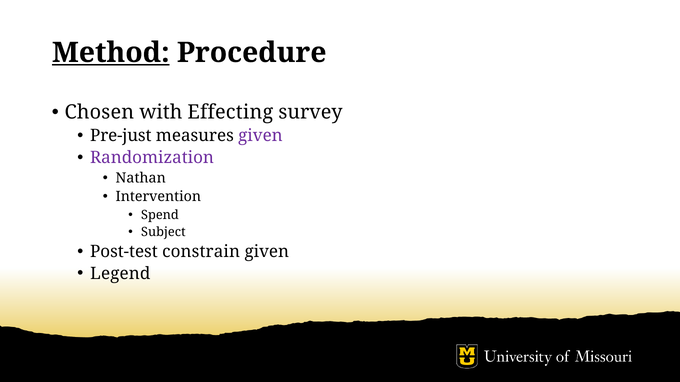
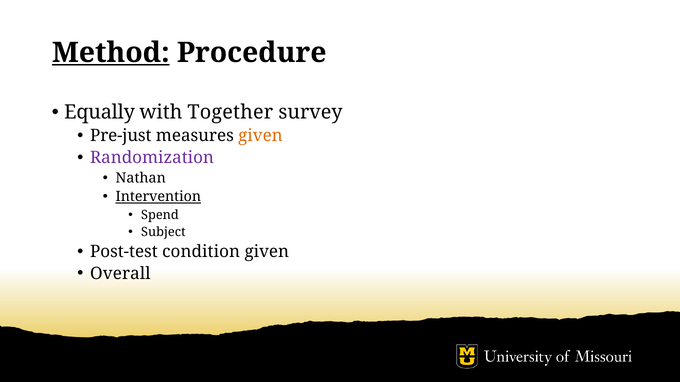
Chosen: Chosen -> Equally
Effecting: Effecting -> Together
given at (260, 136) colour: purple -> orange
Intervention underline: none -> present
constrain: constrain -> condition
Legend: Legend -> Overall
